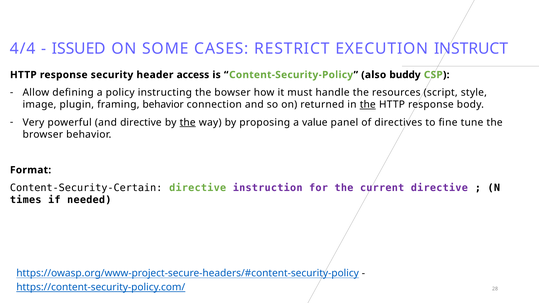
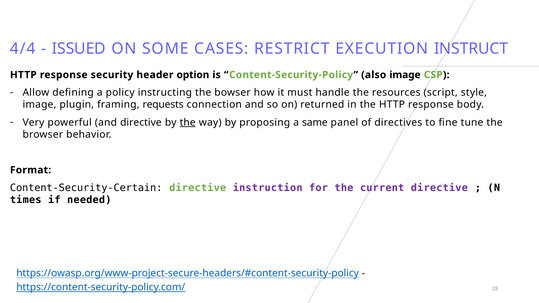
access: access -> option
also buddy: buddy -> image
framing behavior: behavior -> requests
the at (368, 105) underline: present -> none
value: value -> same
